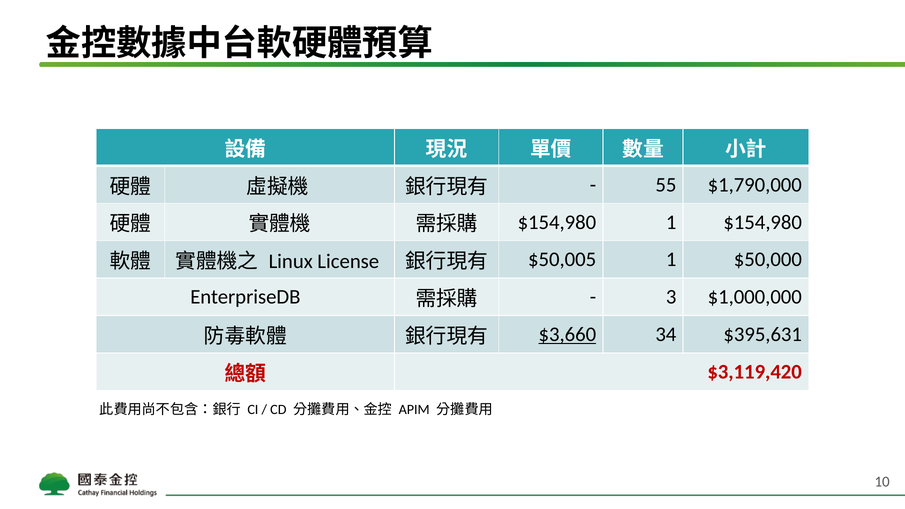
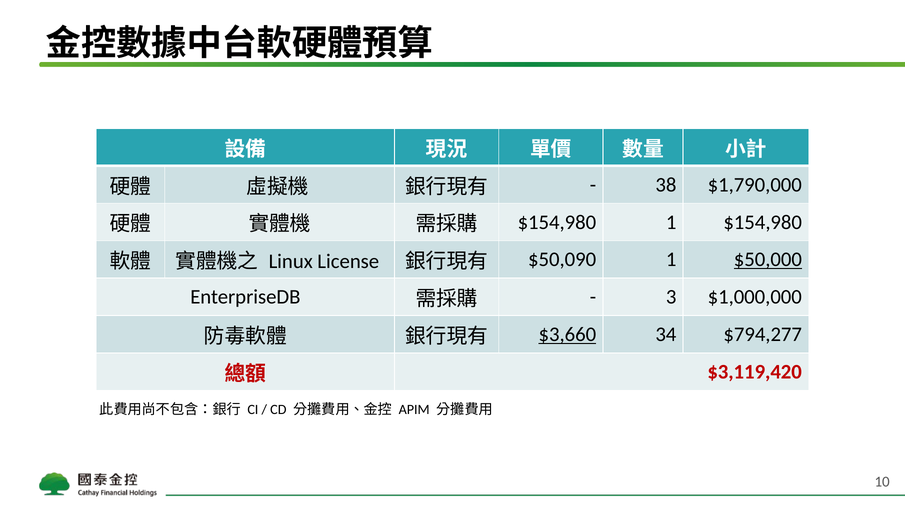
55: 55 -> 38
$50,005: $50,005 -> $50,090
$50,000 underline: none -> present
$395,631: $395,631 -> $794,277
